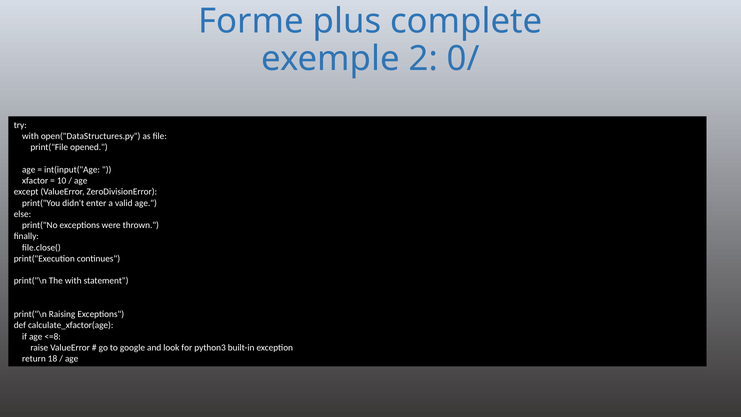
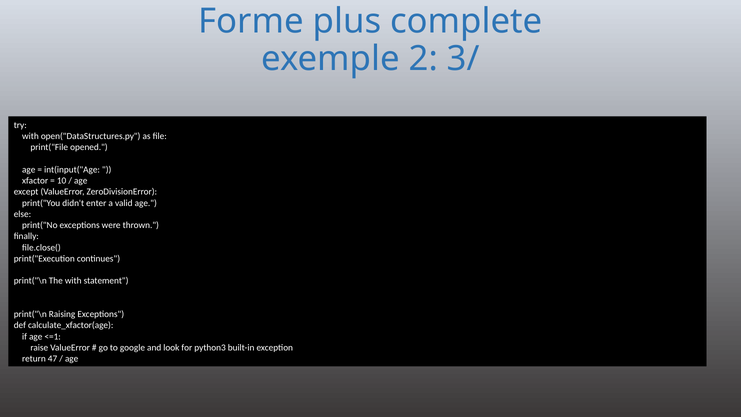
0/: 0/ -> 3/
<=8: <=8 -> <=1
18: 18 -> 47
